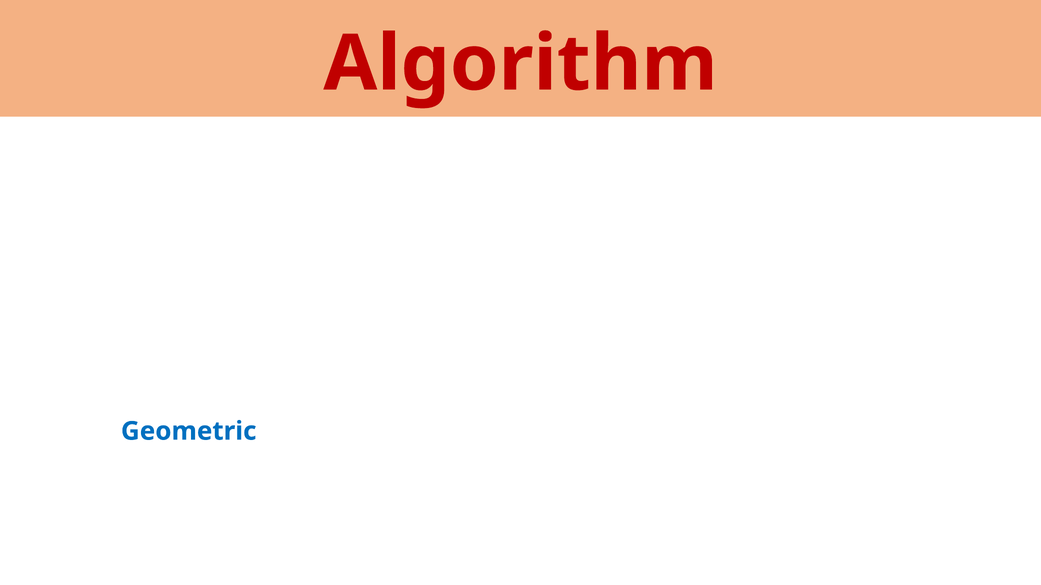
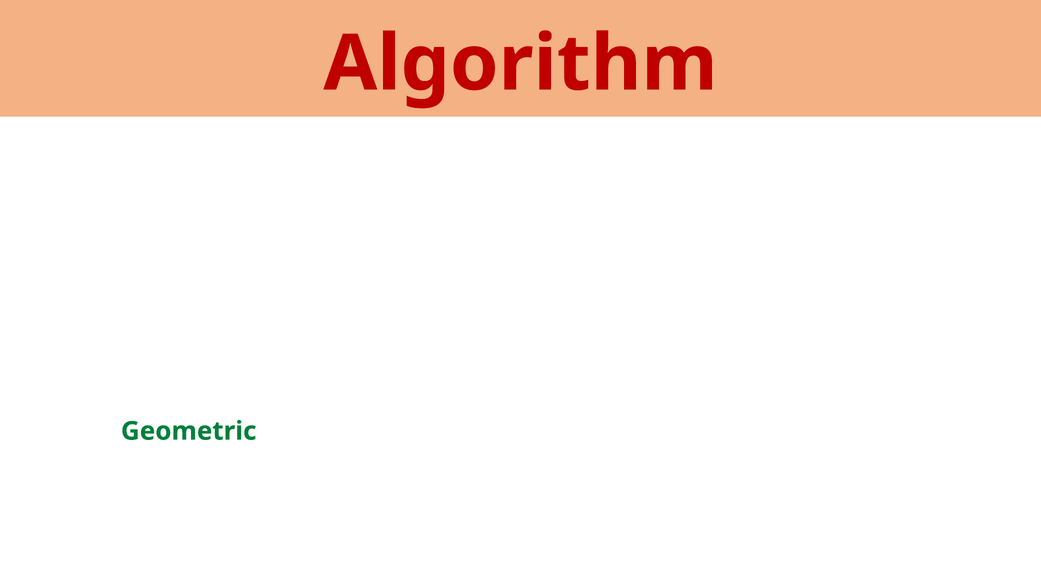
Geometric colour: blue -> green
